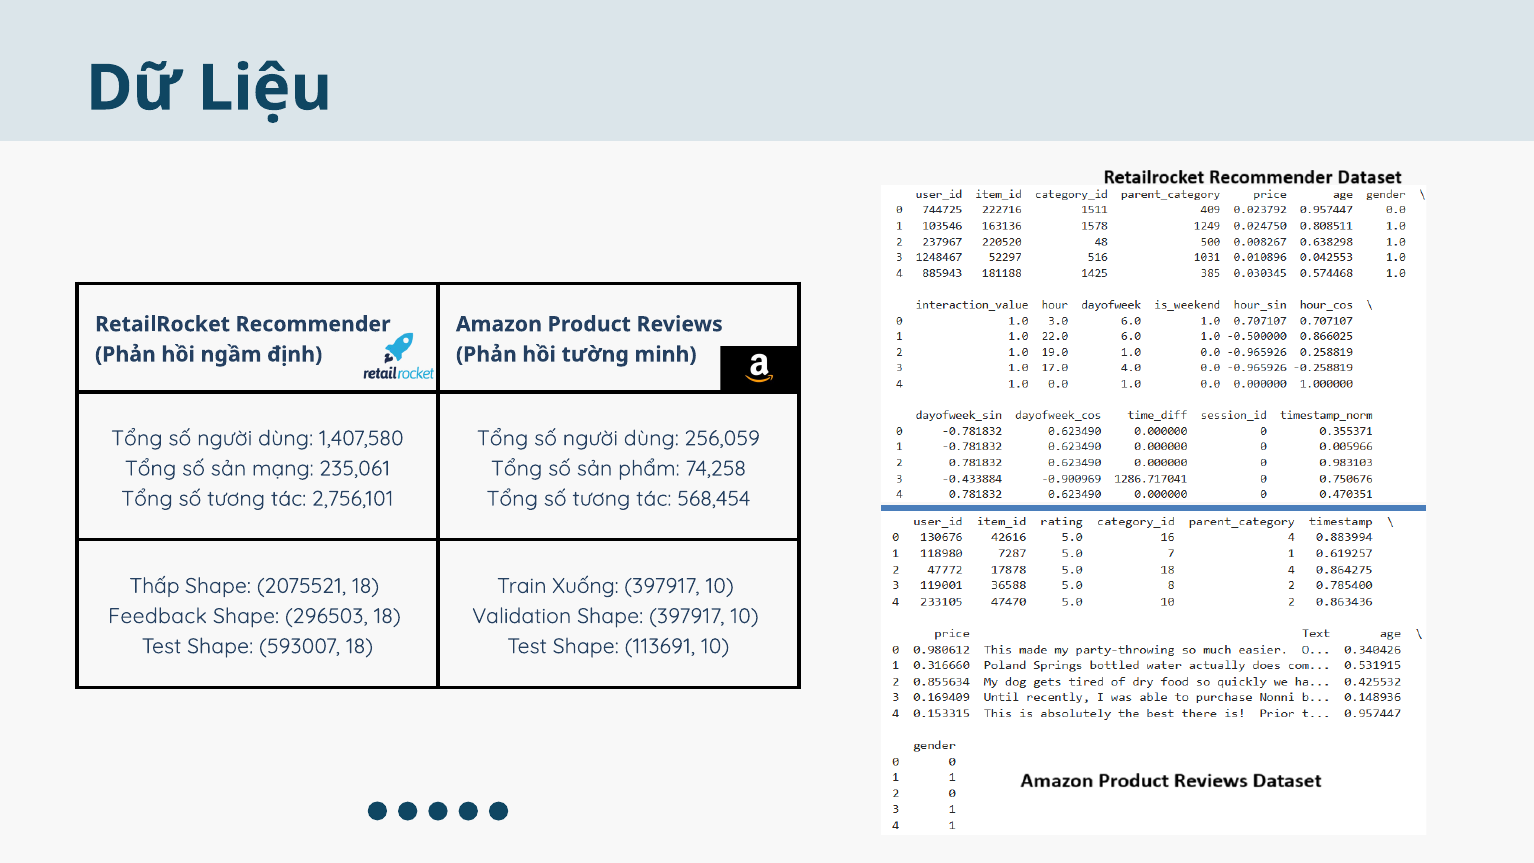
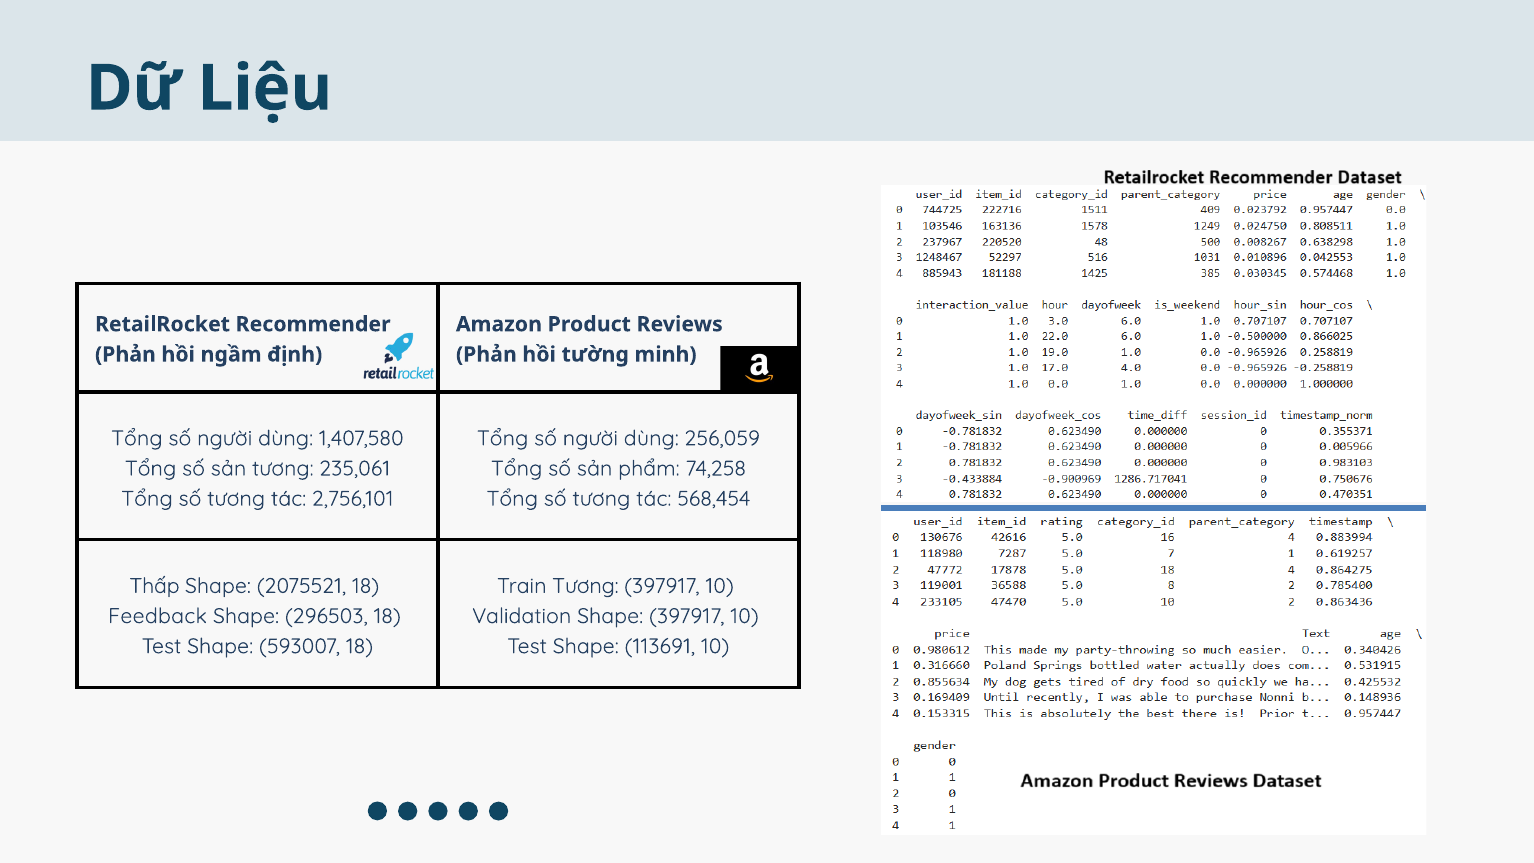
sản mạng: mạng -> tương
Train Xuống: Xuống -> Tương
